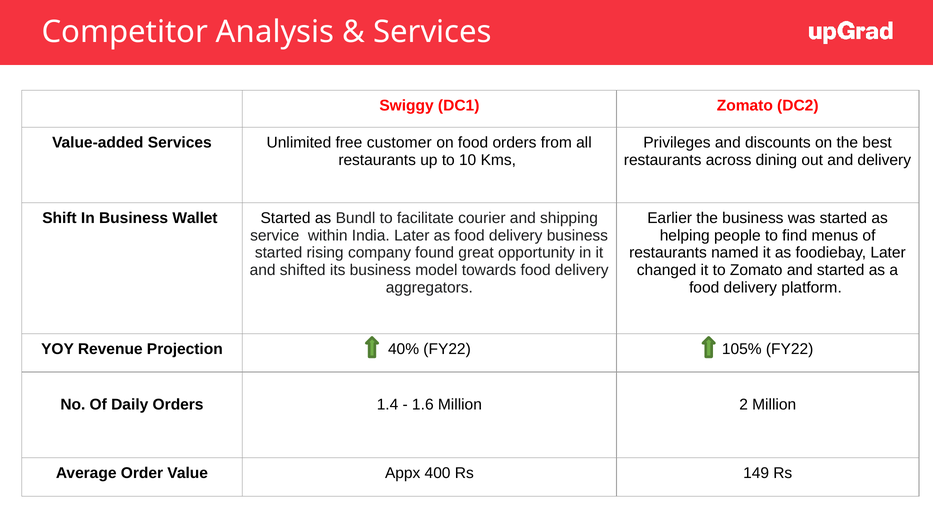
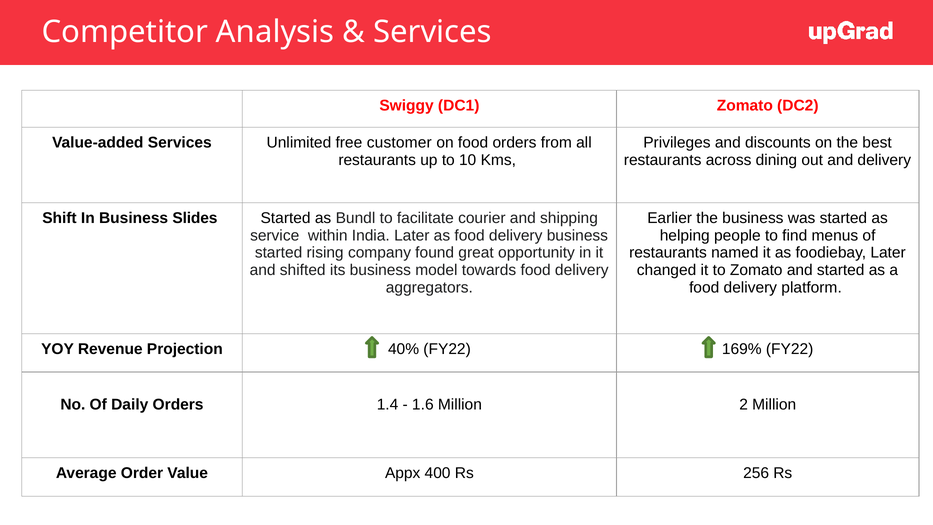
Wallet: Wallet -> Slides
105%: 105% -> 169%
149: 149 -> 256
